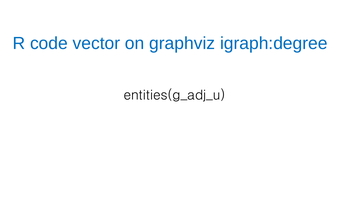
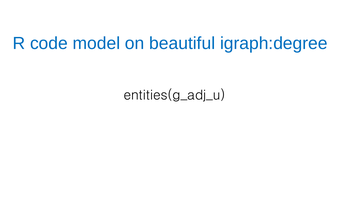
vector: vector -> model
graphviz: graphviz -> beautiful
